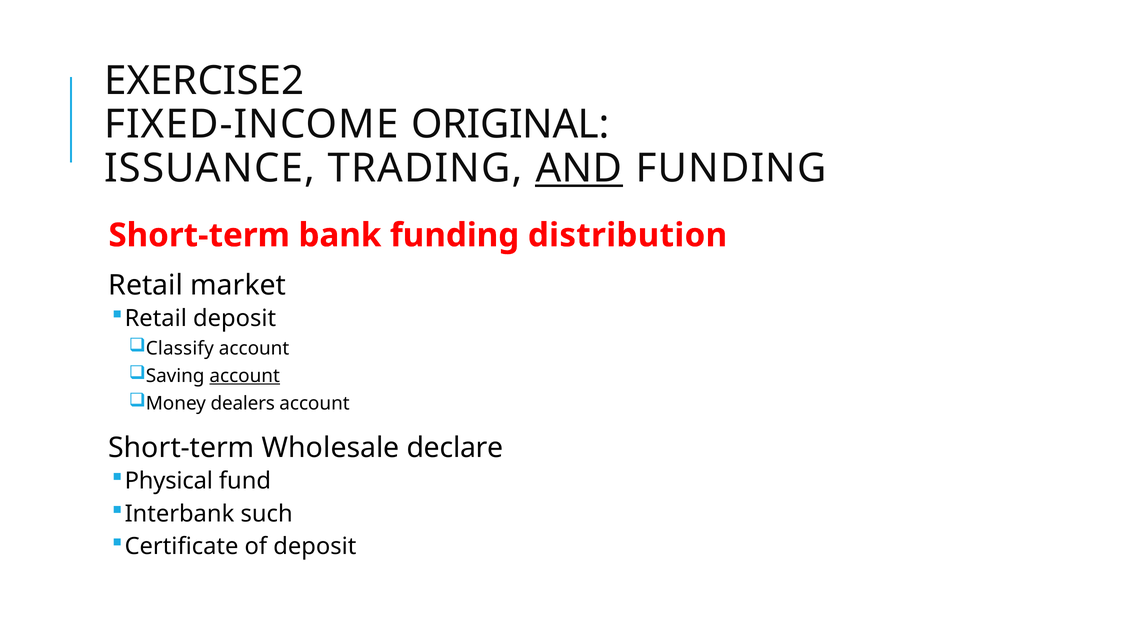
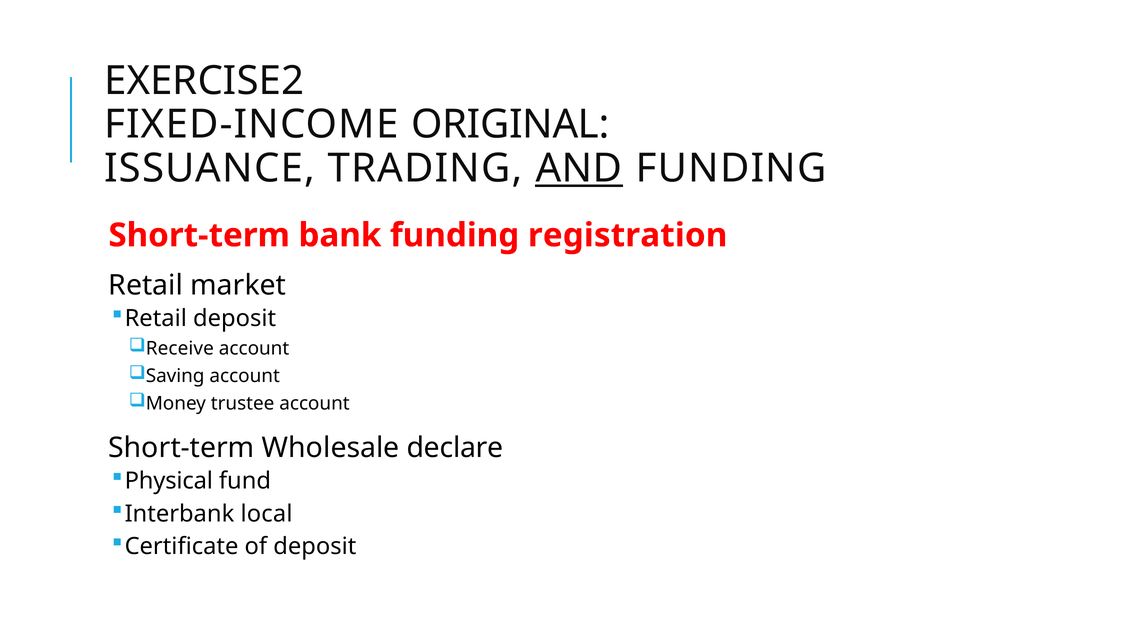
distribution: distribution -> registration
Classify: Classify -> Receive
account at (245, 376) underline: present -> none
dealers: dealers -> trustee
such: such -> local
